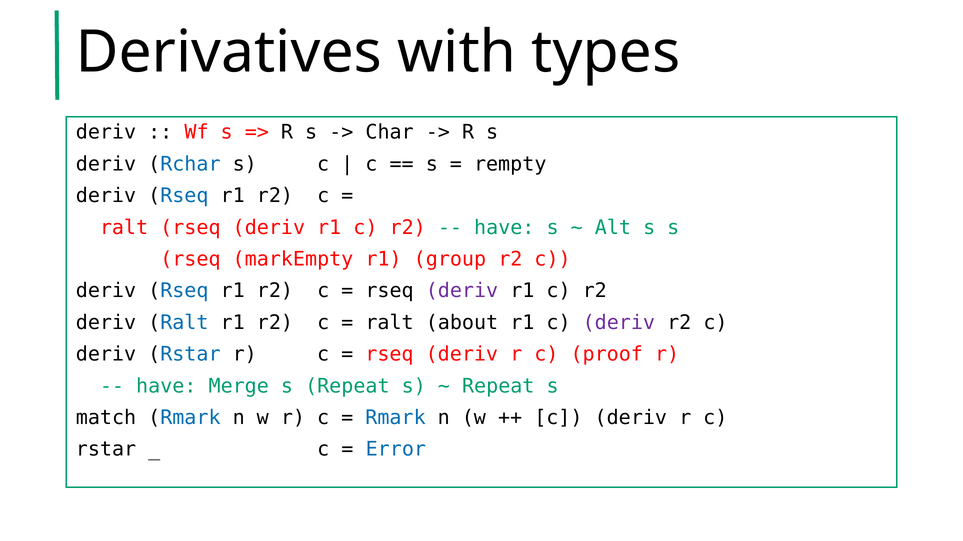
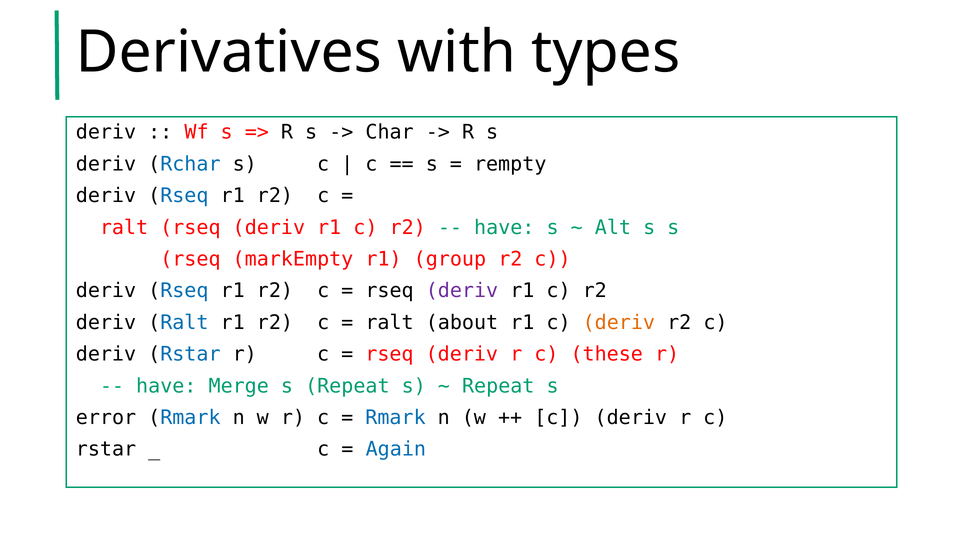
deriv at (619, 323) colour: purple -> orange
proof: proof -> these
match: match -> error
Error: Error -> Again
